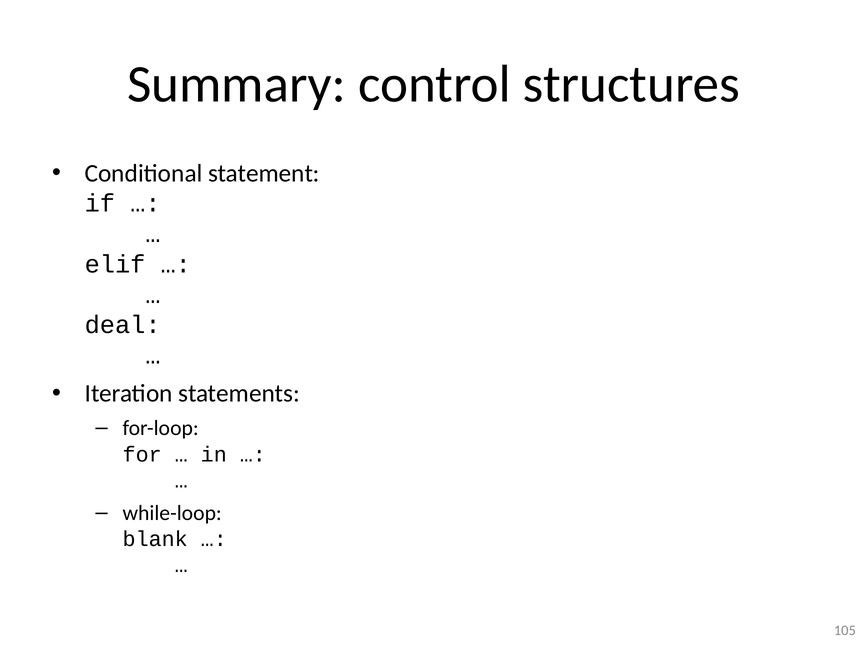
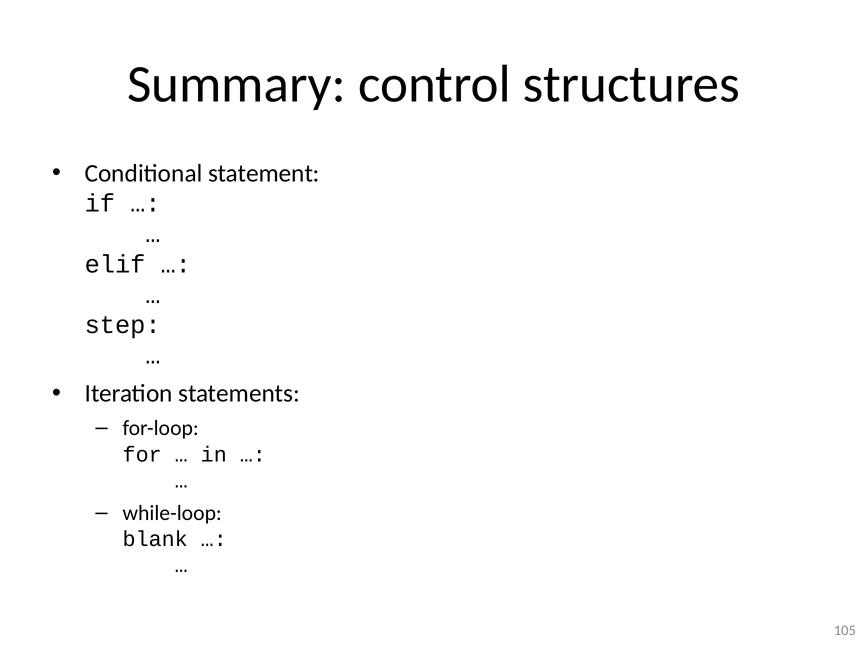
deal: deal -> step
